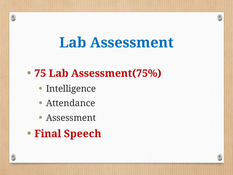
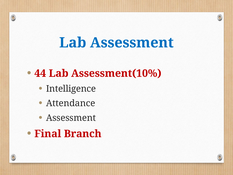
75: 75 -> 44
Assessment(75%: Assessment(75% -> Assessment(10%
Speech: Speech -> Branch
